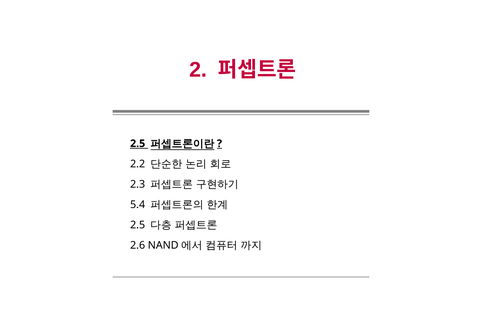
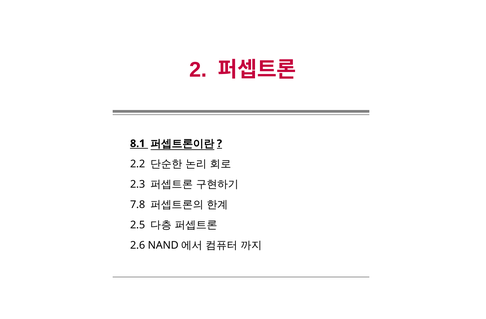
2.5 at (138, 144): 2.5 -> 8.1
5.4: 5.4 -> 7.8
